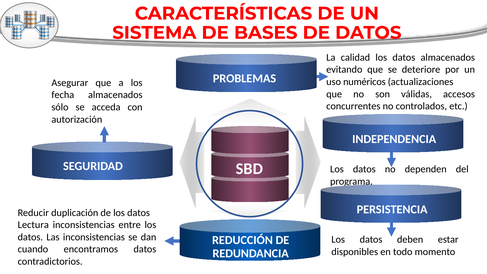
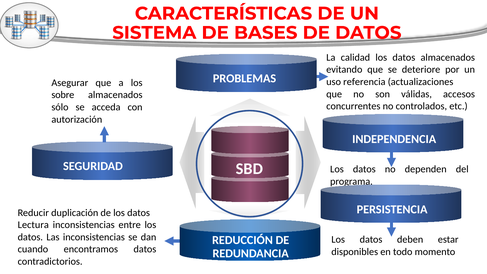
numéricos: numéricos -> referencia
fecha: fecha -> sobre
